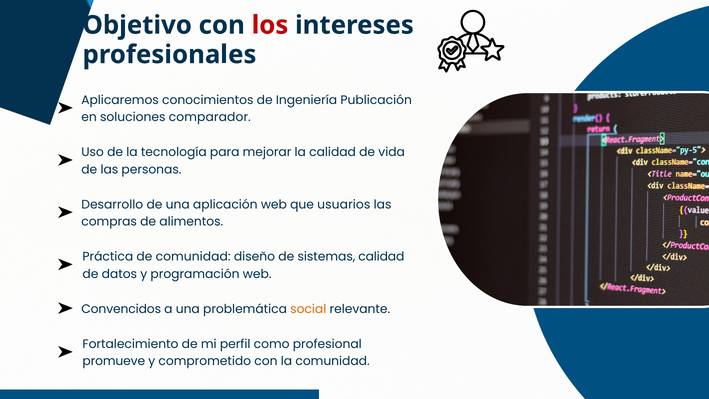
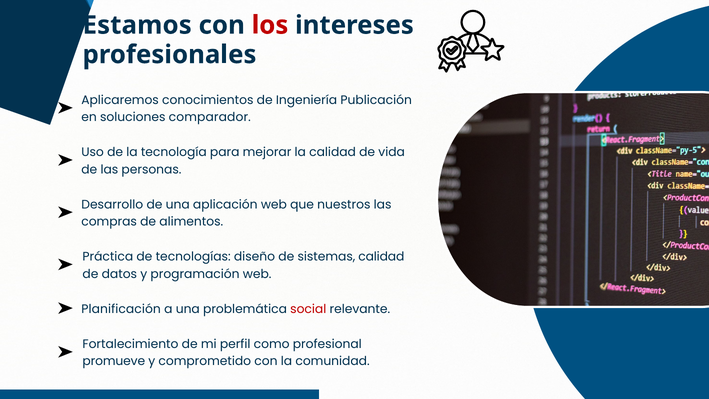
Objetivo: Objetivo -> Estamos
usuarios: usuarios -> nuestros
de comunidad: comunidad -> tecnologías
Convencidos: Convencidos -> Planificación
social colour: orange -> red
